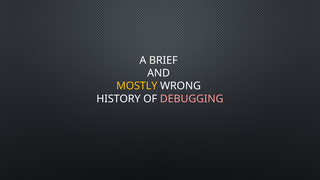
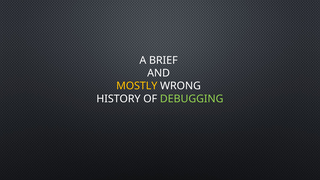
DEBUGGING colour: pink -> light green
